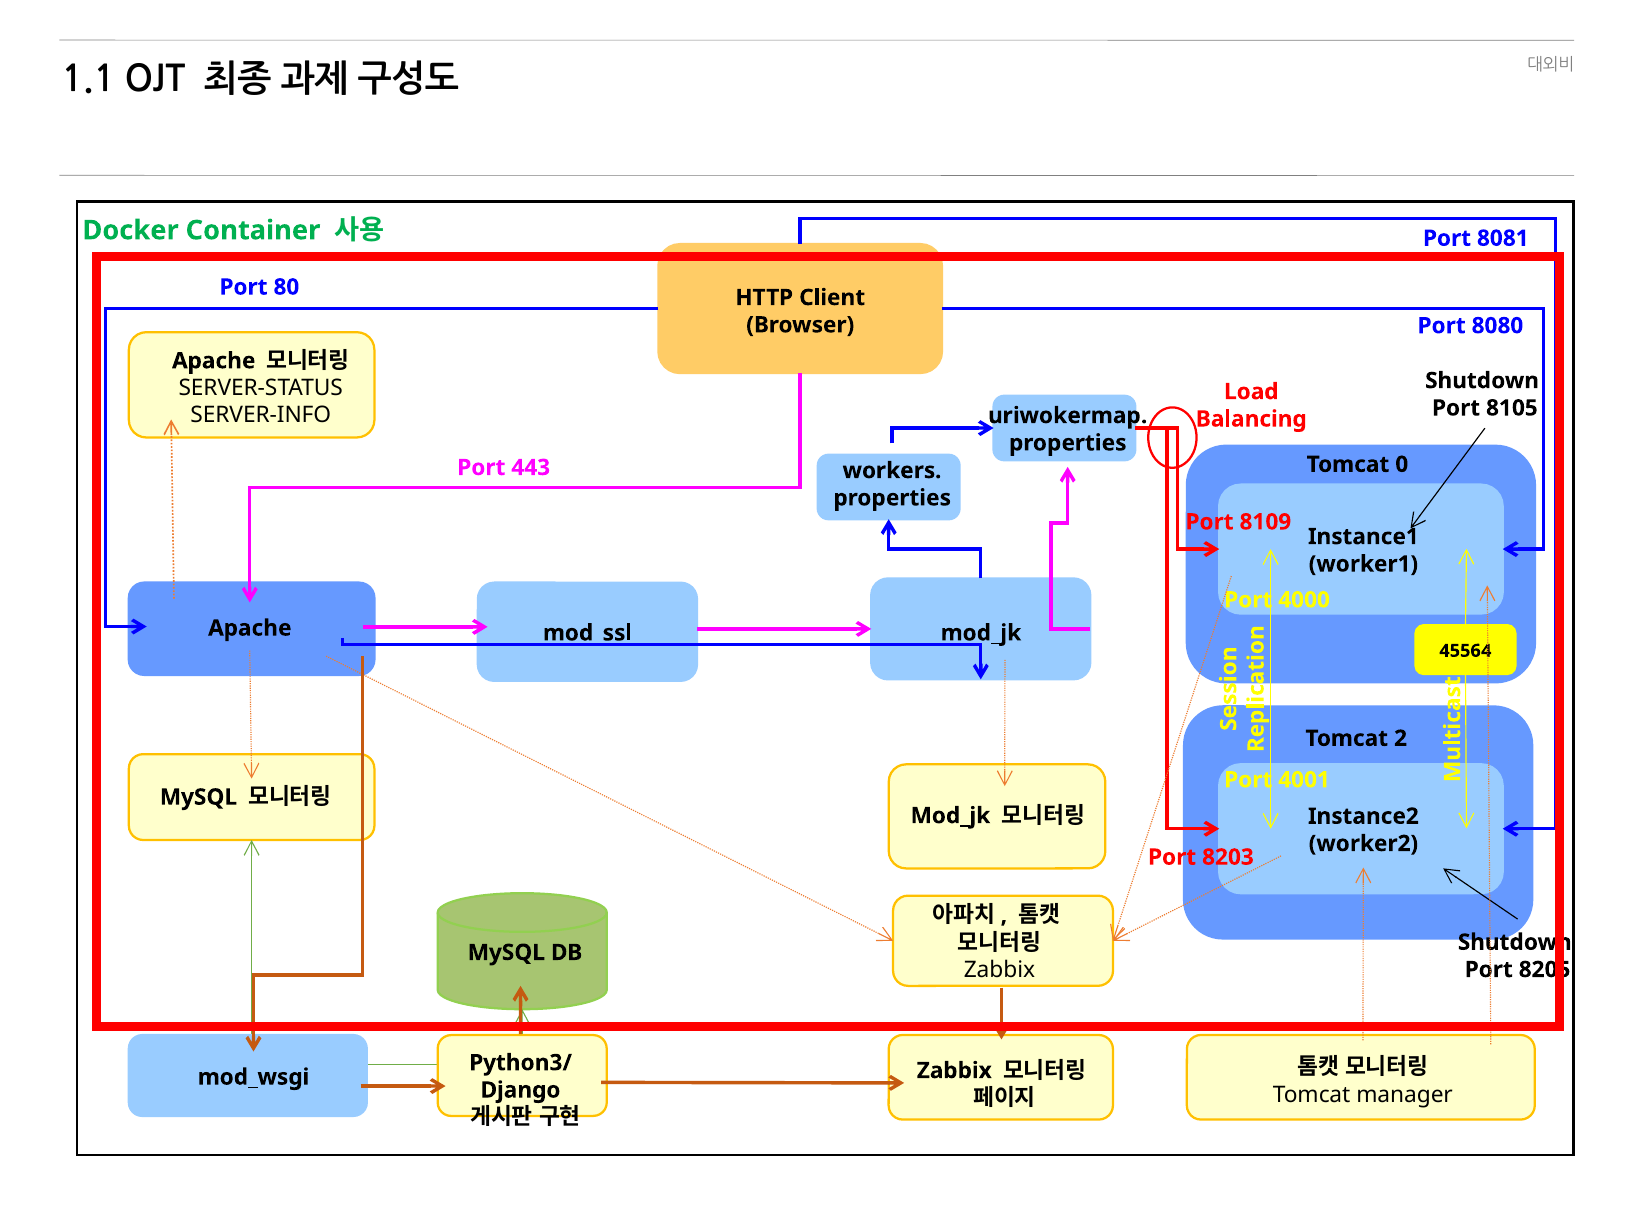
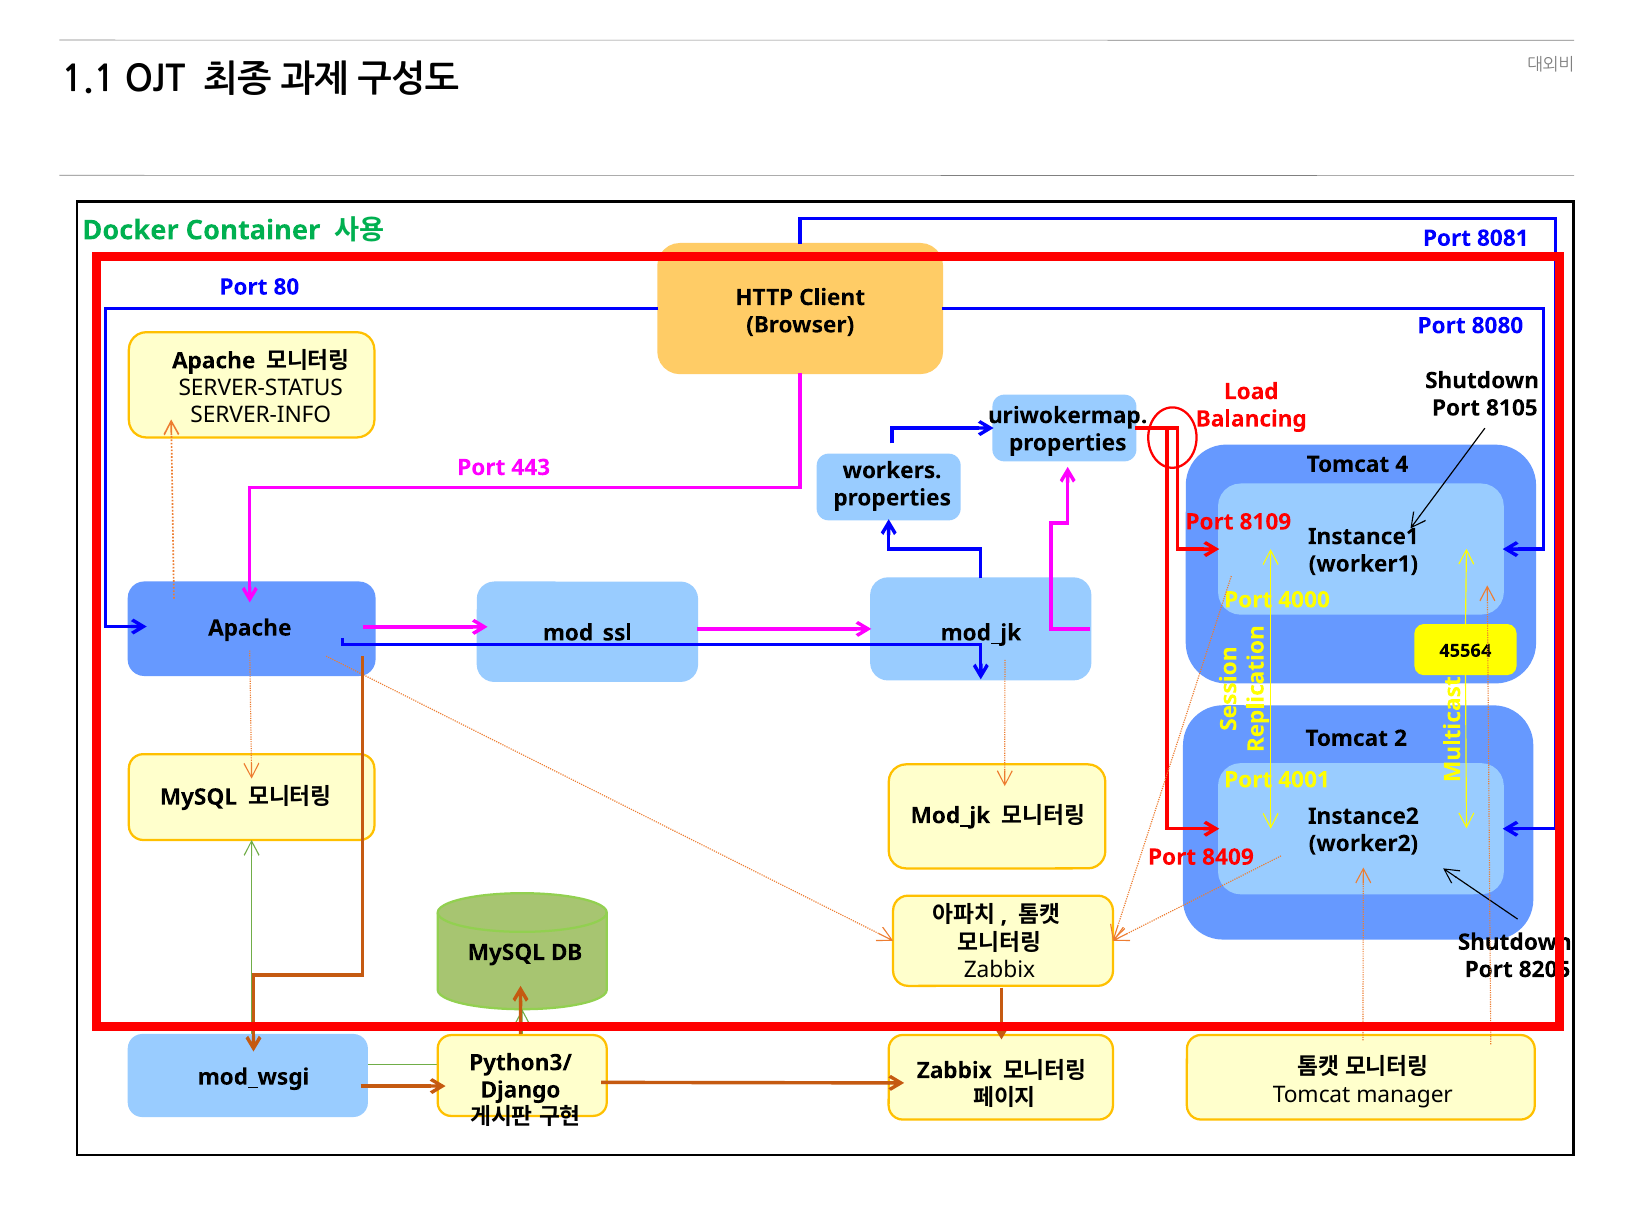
0: 0 -> 4
8203: 8203 -> 8409
